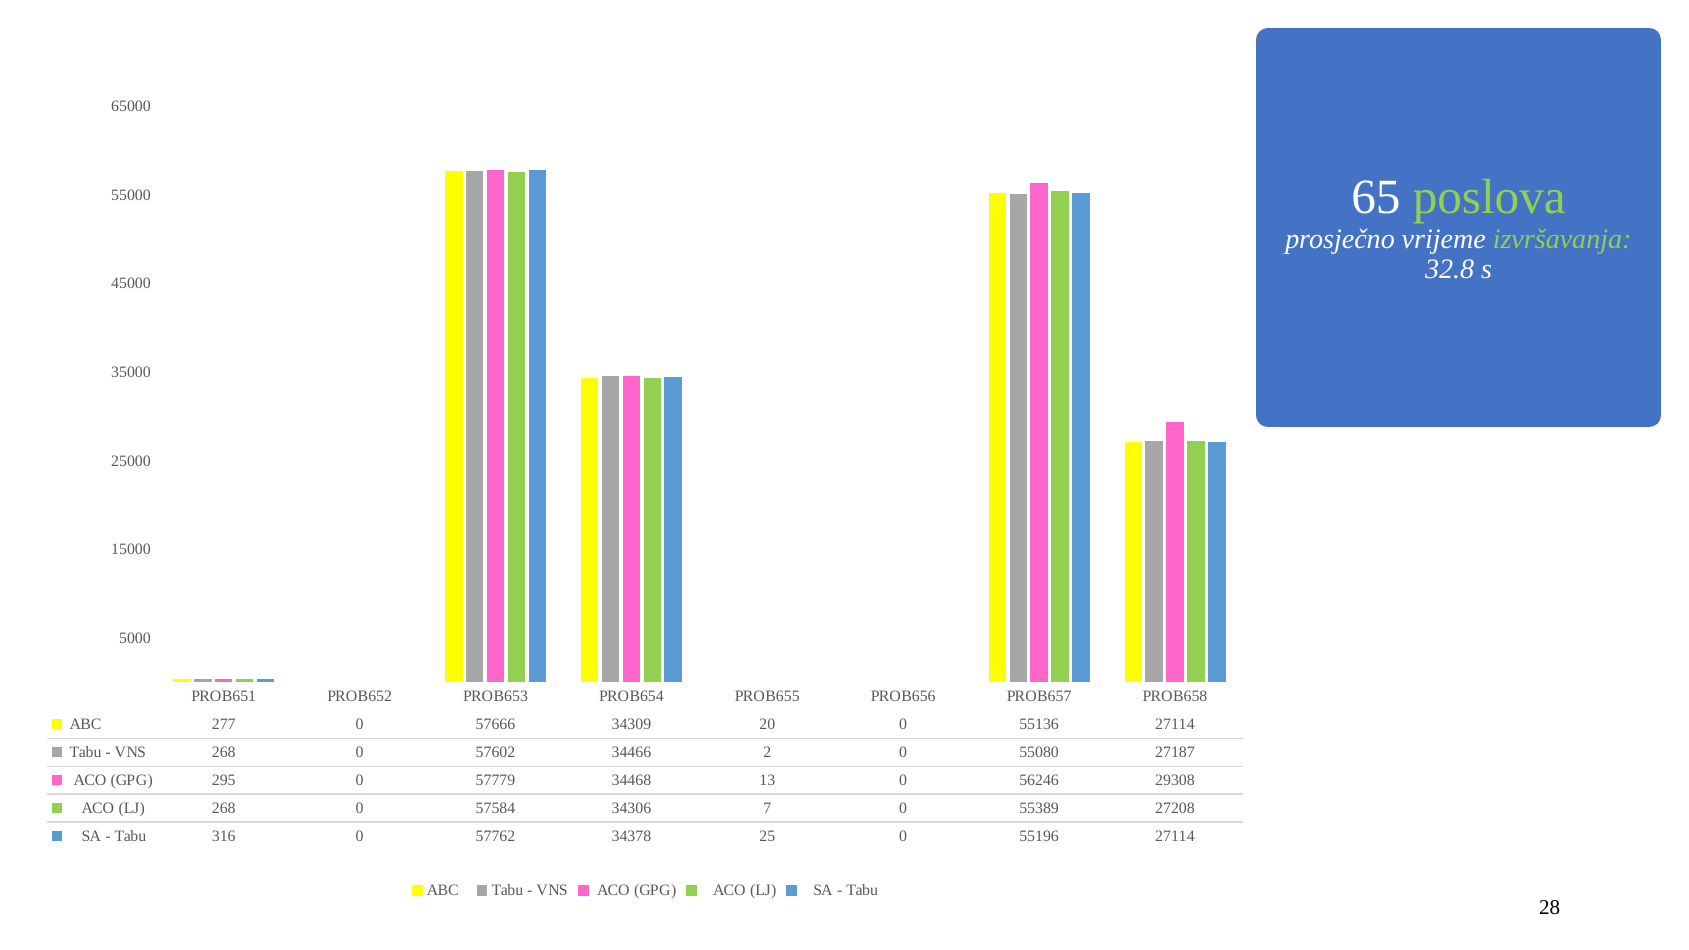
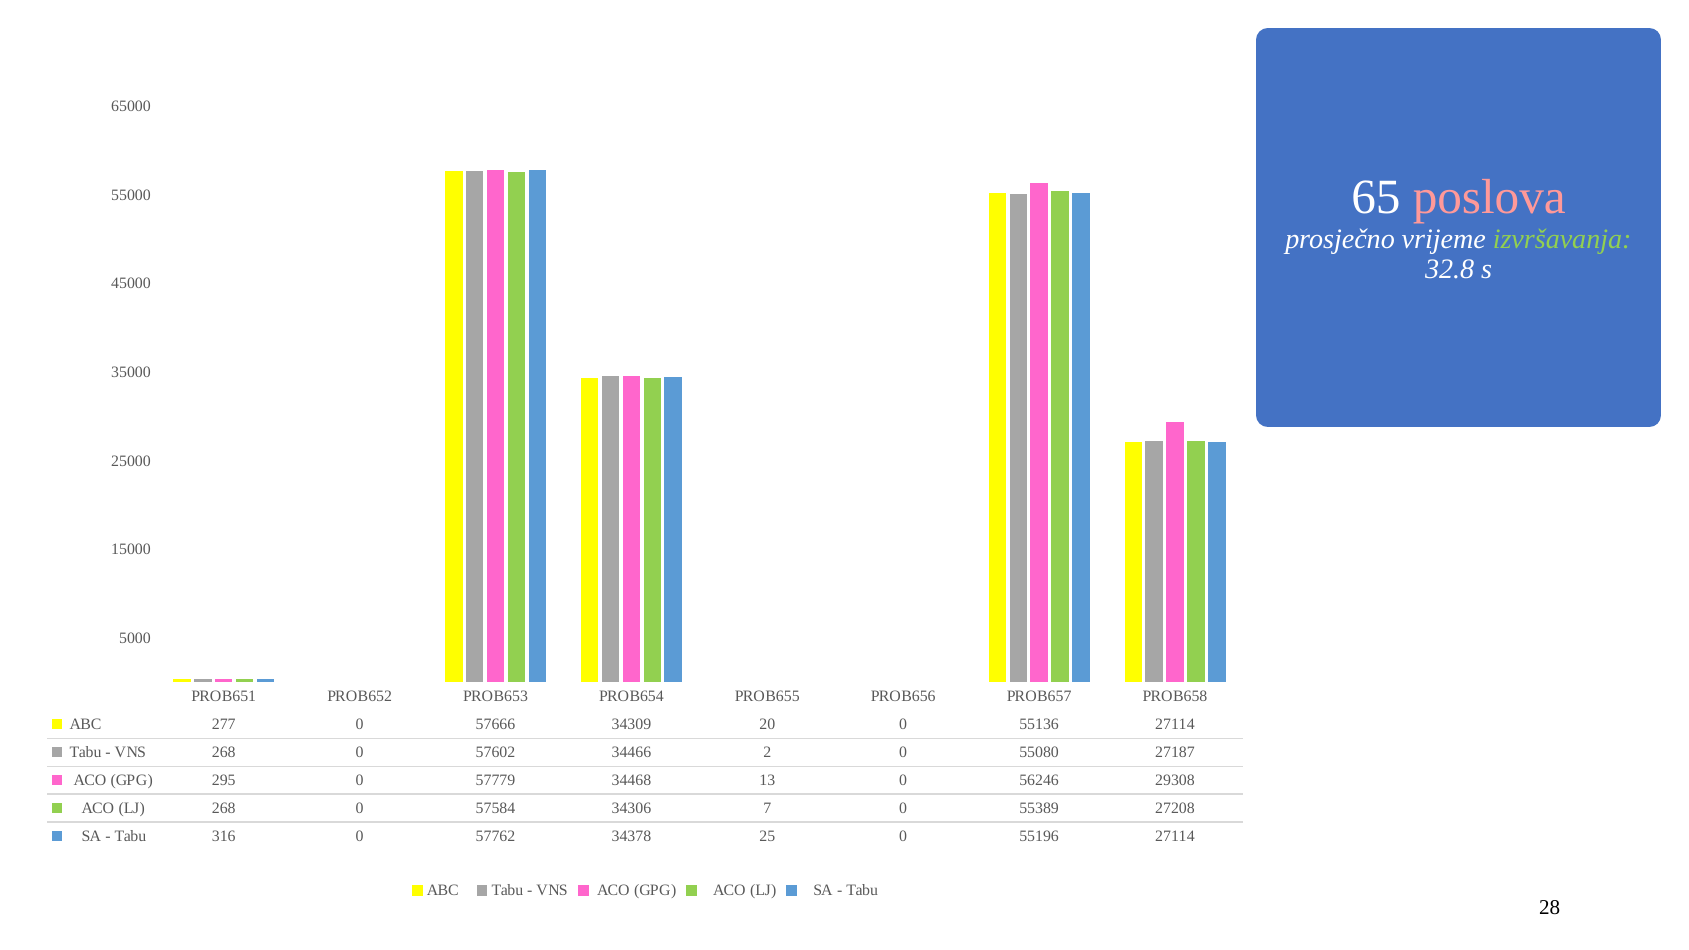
poslova colour: light green -> pink
